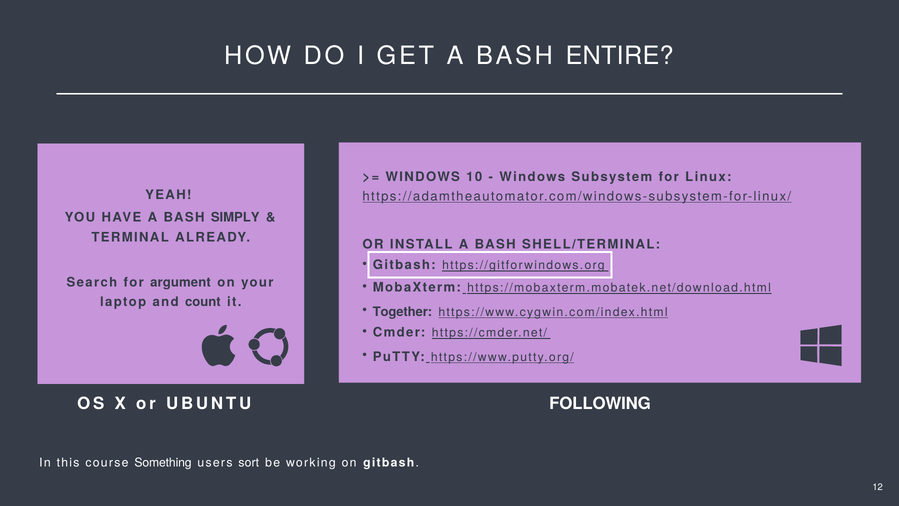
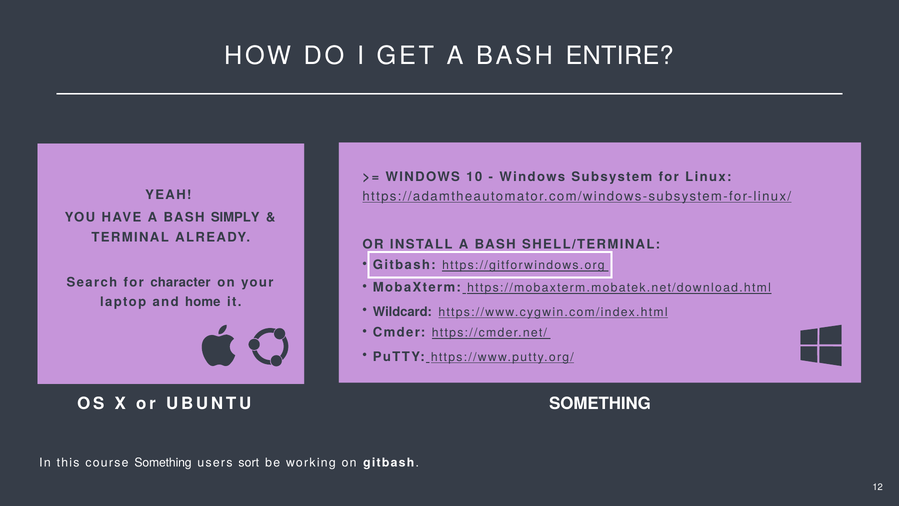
argument: argument -> character
count: count -> home
Together: Together -> Wildcard
UBUNTU FOLLOWING: FOLLOWING -> SOMETHING
